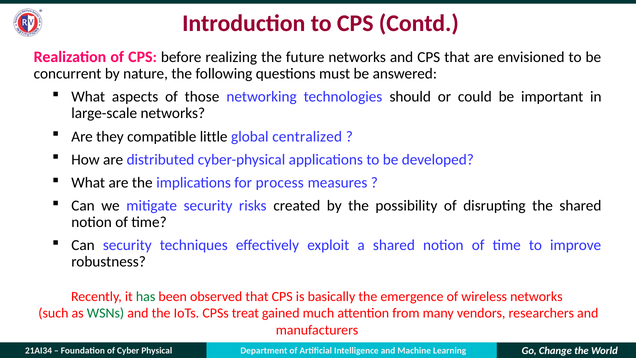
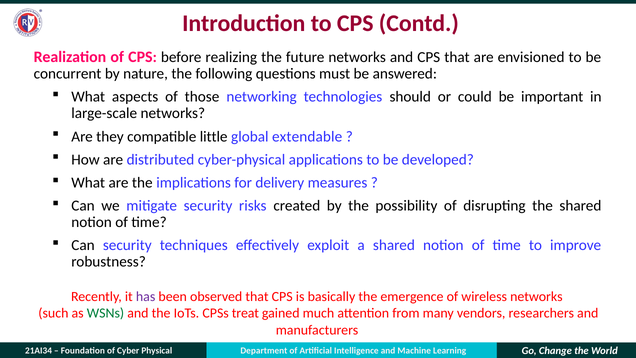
centralized: centralized -> extendable
process: process -> delivery
has colour: green -> purple
